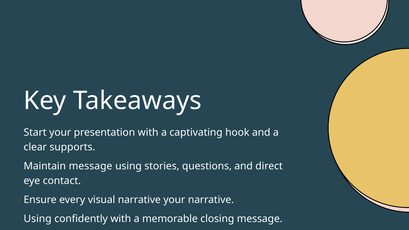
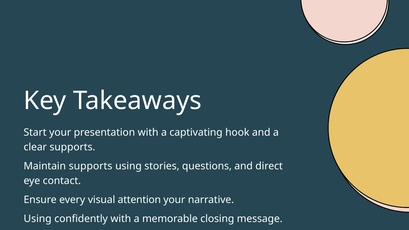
Maintain message: message -> supports
visual narrative: narrative -> attention
